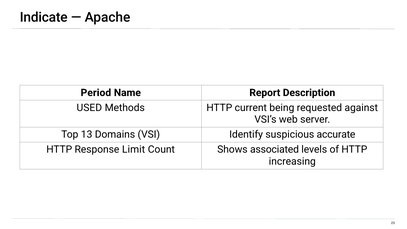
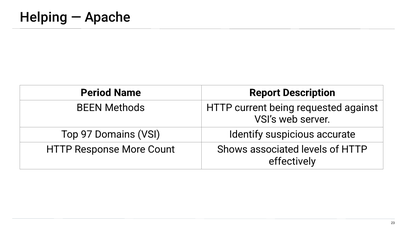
Indicate: Indicate -> Helping
USED: USED -> BEEN
13: 13 -> 97
Limit: Limit -> More
increasing: increasing -> effectively
